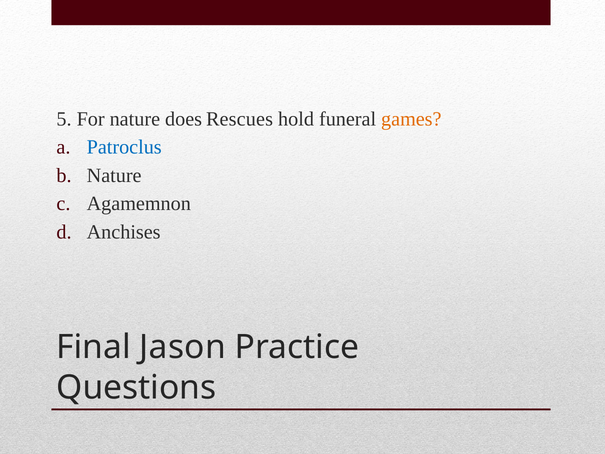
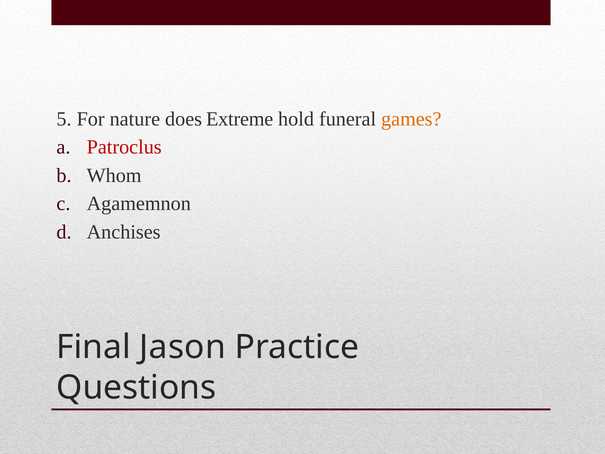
Rescues: Rescues -> Extreme
Patroclus colour: blue -> red
Nature at (114, 175): Nature -> Whom
